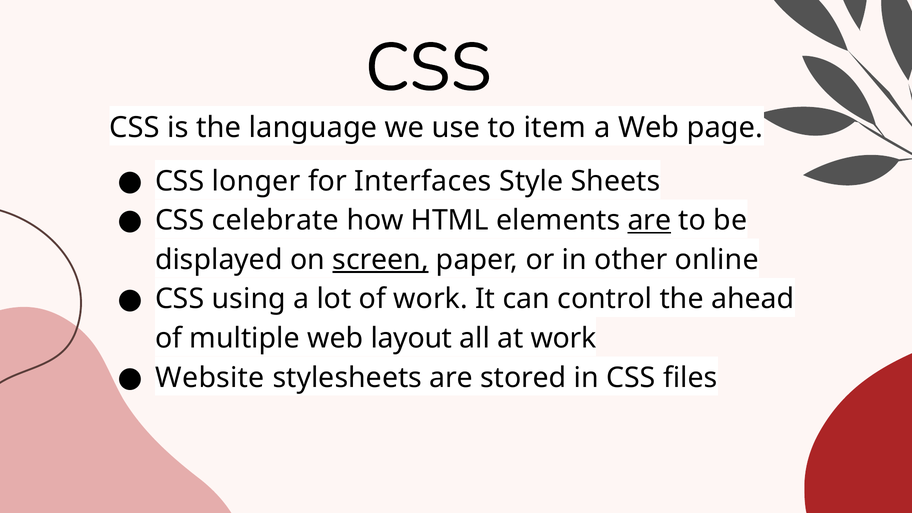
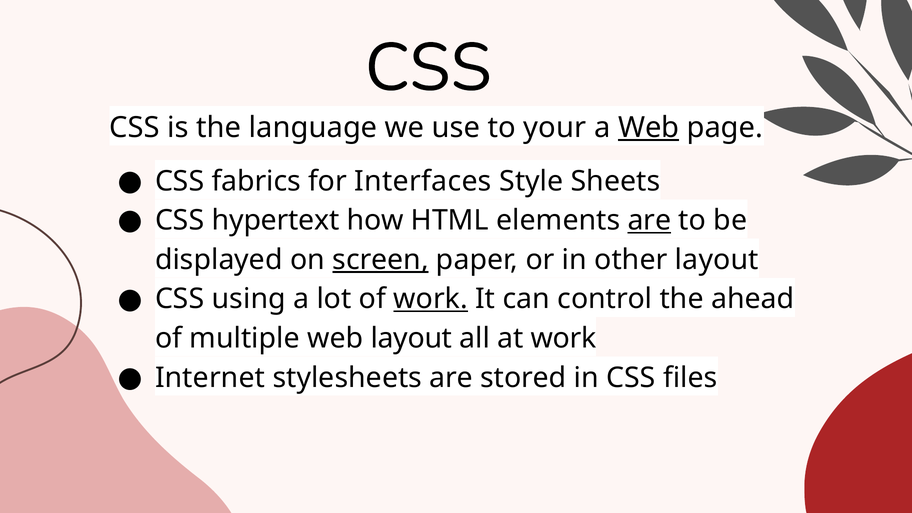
item: item -> your
Web at (649, 128) underline: none -> present
longer: longer -> fabrics
celebrate: celebrate -> hypertext
other online: online -> layout
work at (431, 299) underline: none -> present
Website: Website -> Internet
